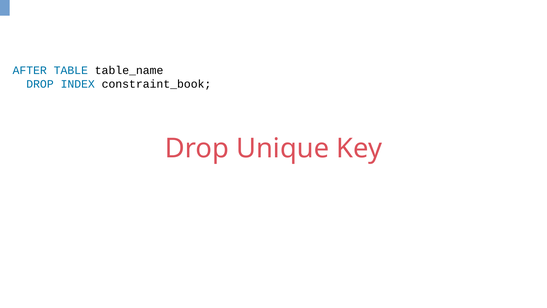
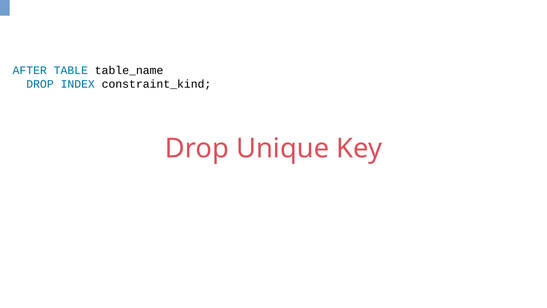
constraint_book: constraint_book -> constraint_kind
